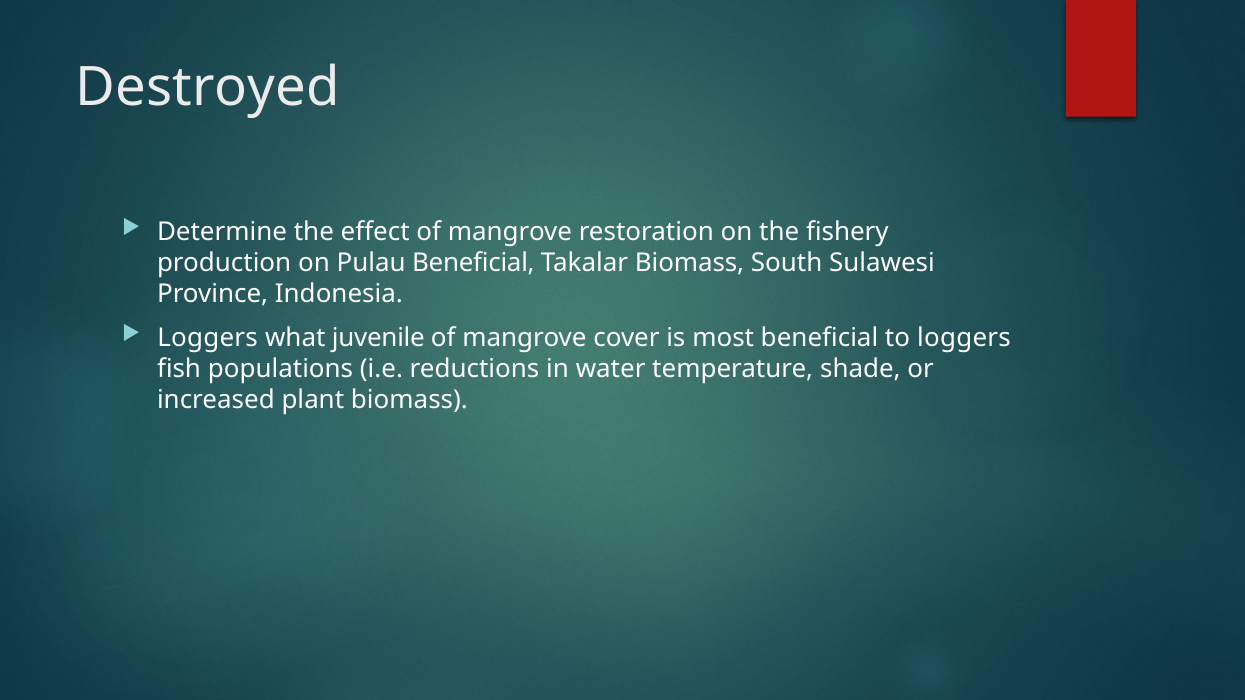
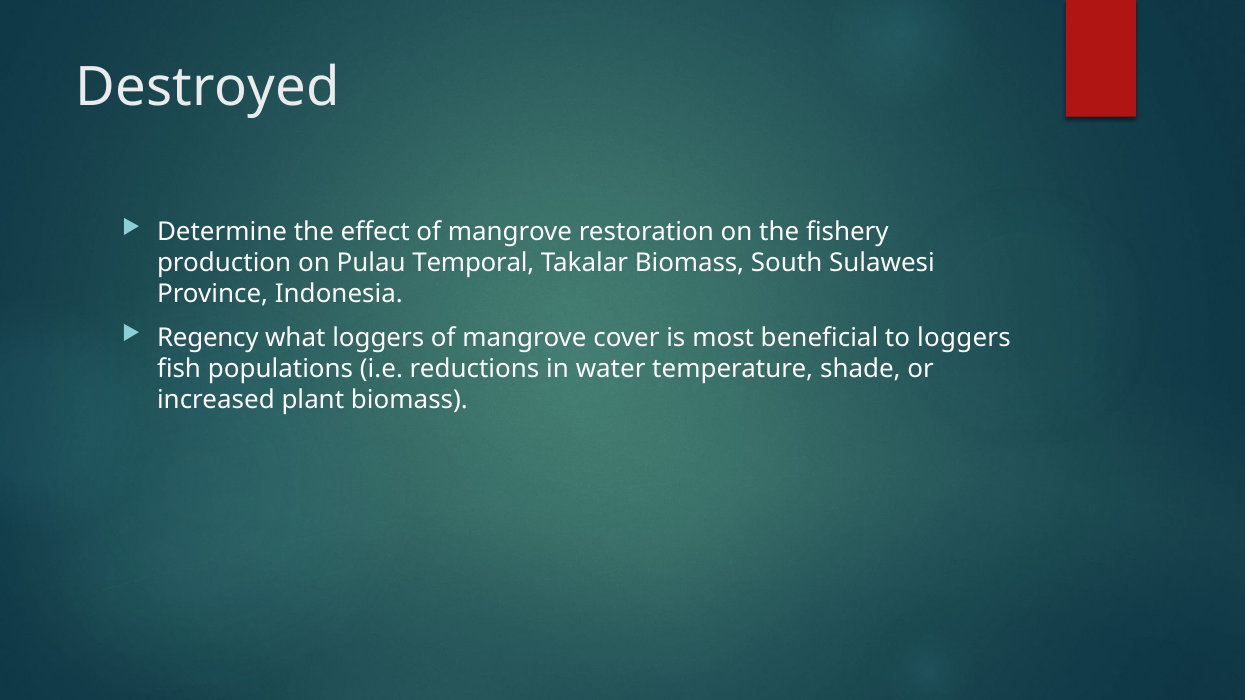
Pulau Beneficial: Beneficial -> Temporal
Loggers at (208, 338): Loggers -> Regency
what juvenile: juvenile -> loggers
